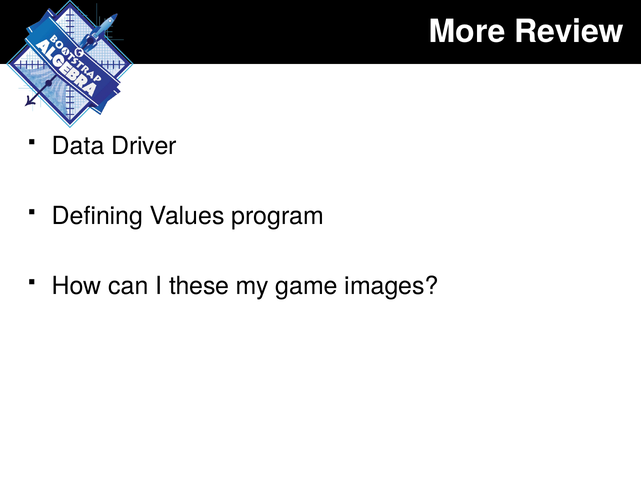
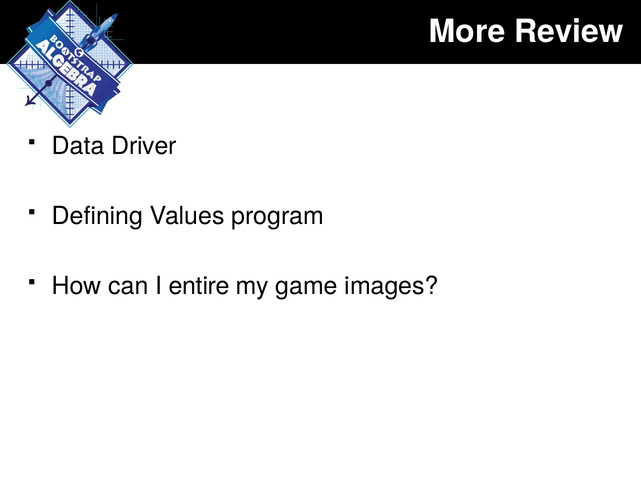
these: these -> entire
